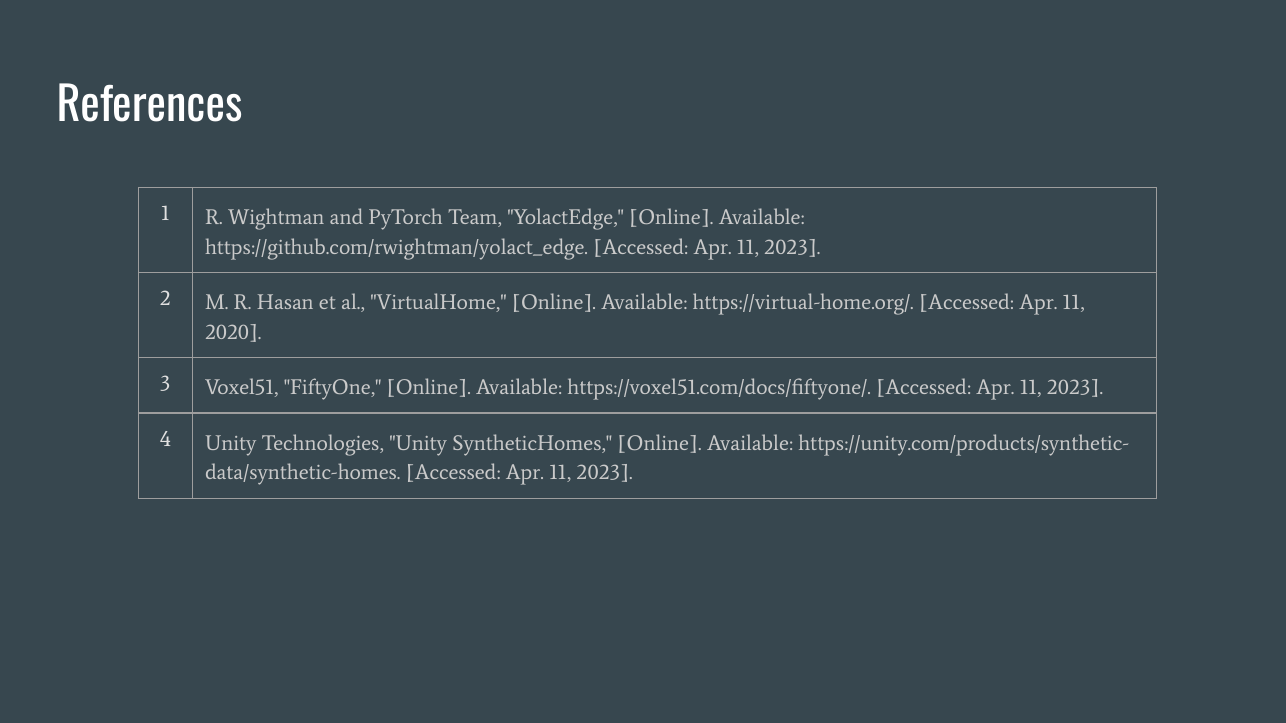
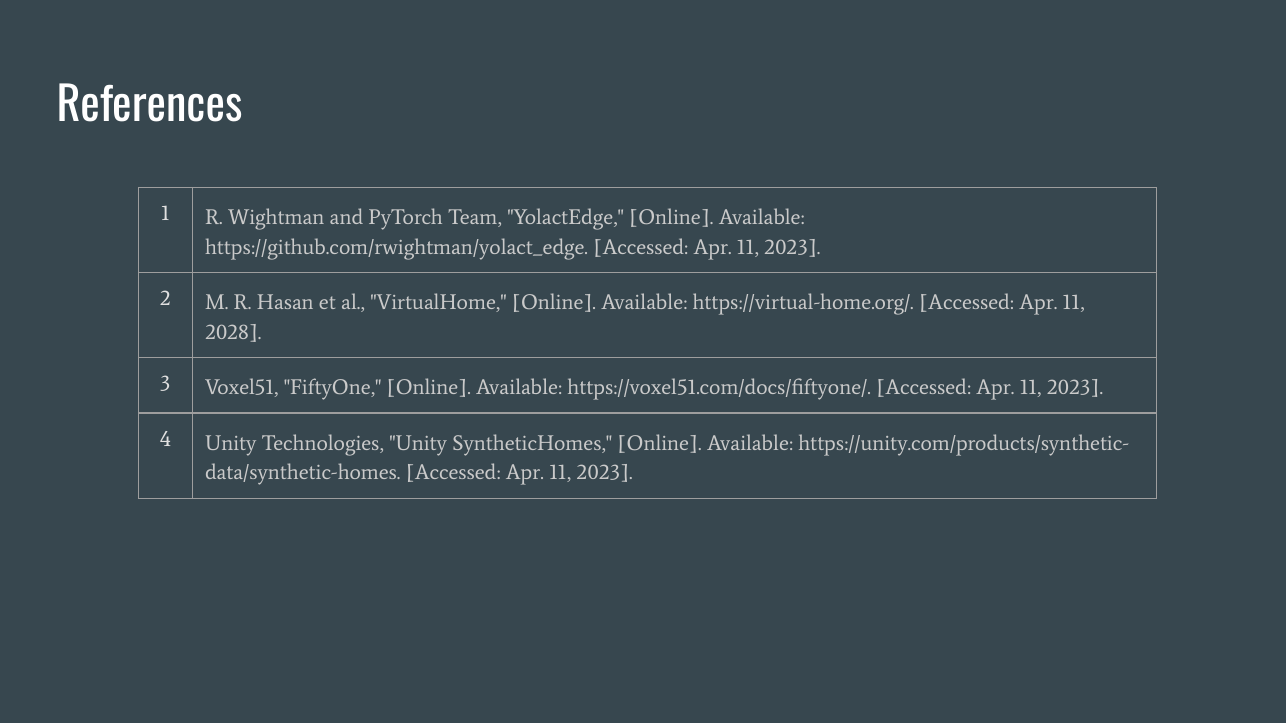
2020: 2020 -> 2028
